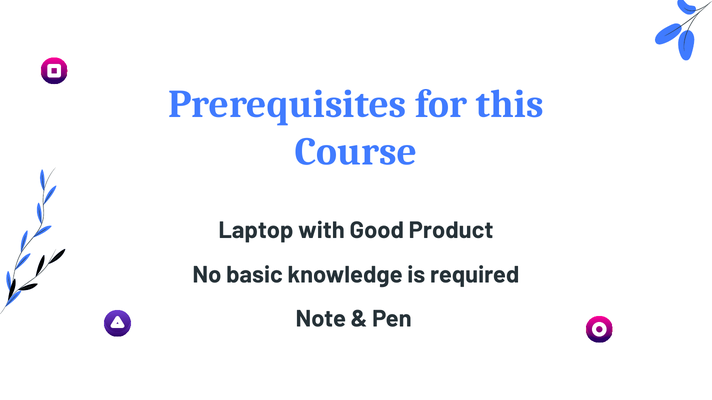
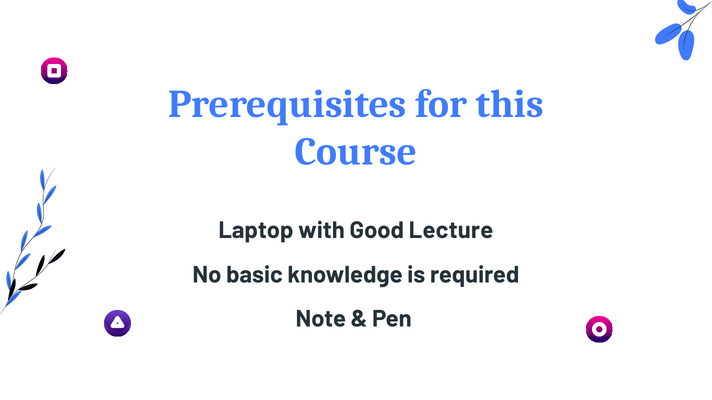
Product: Product -> Lecture
